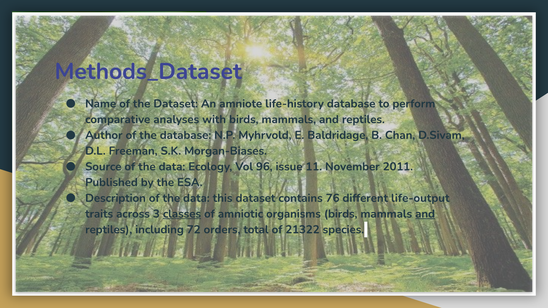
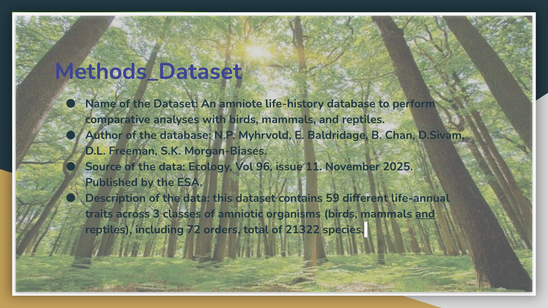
2011: 2011 -> 2025
76: 76 -> 59
life-output: life-output -> life-annual
classes underline: present -> none
